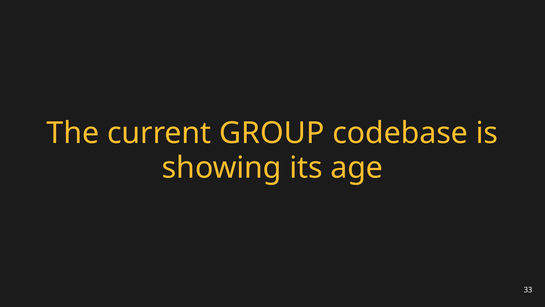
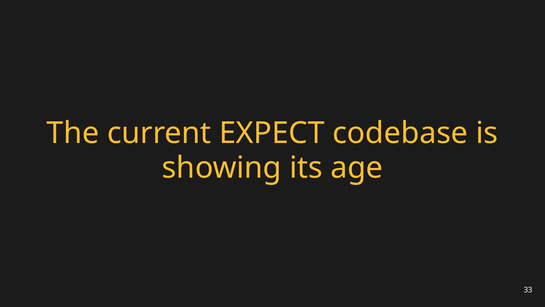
GROUP: GROUP -> EXPECT
